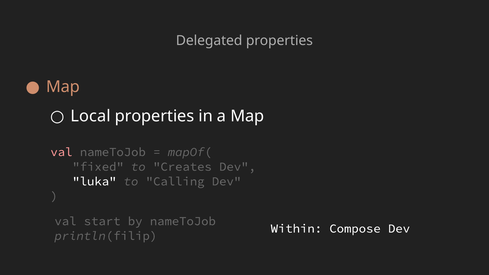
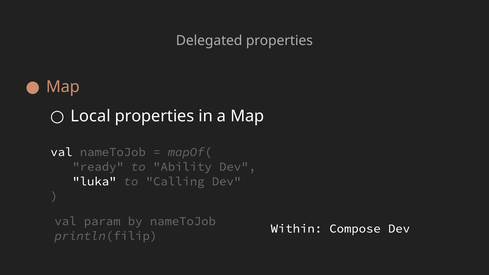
val at (61, 152) colour: pink -> white
fixed: fixed -> ready
Creates: Creates -> Ability
start: start -> param
